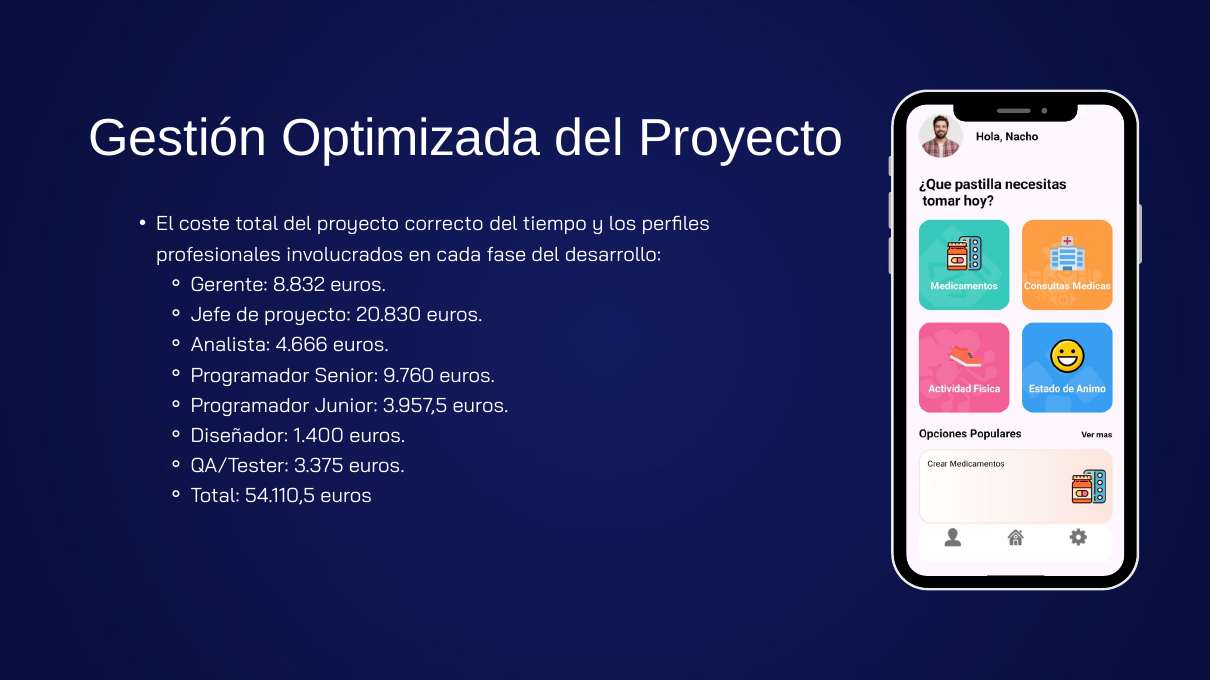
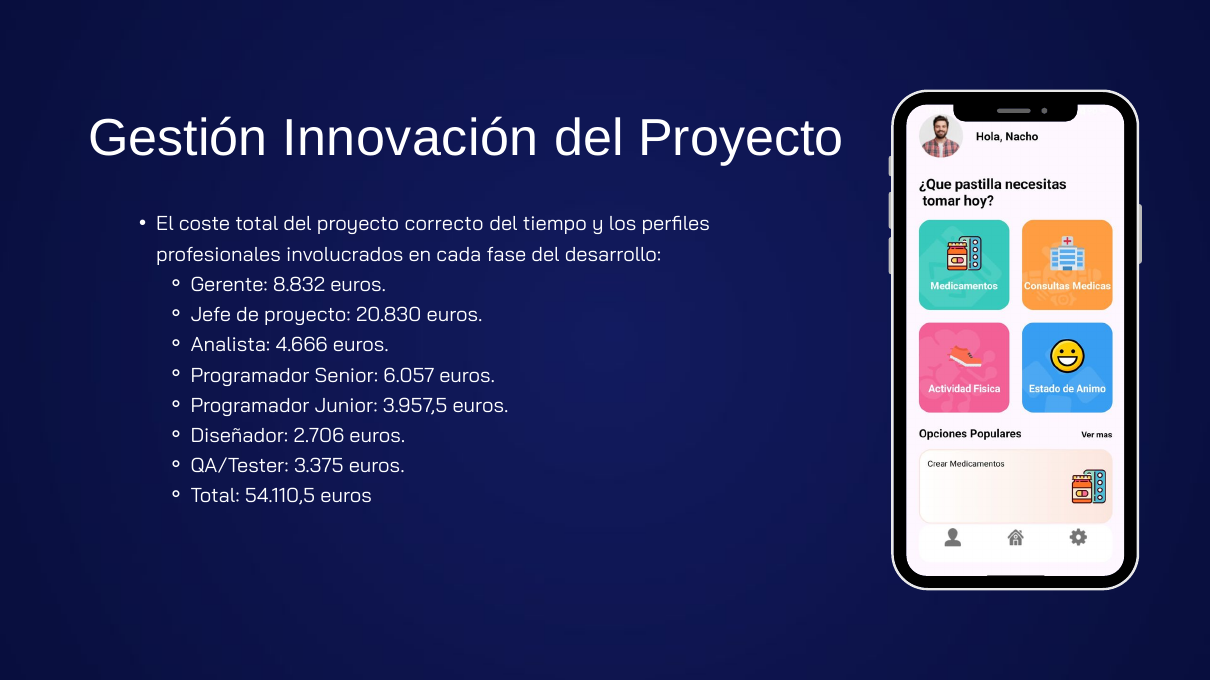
Optimizada: Optimizada -> Innovación
9.760: 9.760 -> 6.057
1.400: 1.400 -> 2.706
